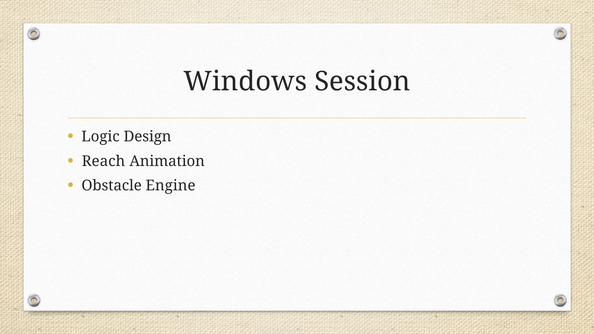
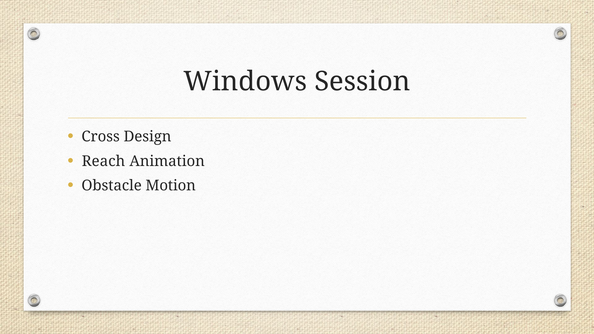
Logic: Logic -> Cross
Engine: Engine -> Motion
